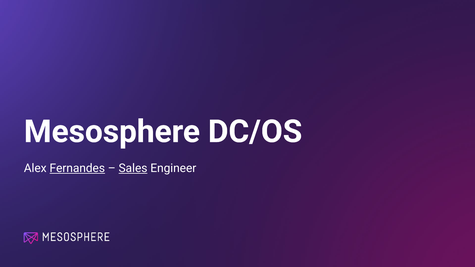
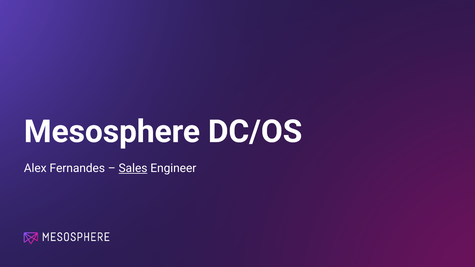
Fernandes underline: present -> none
